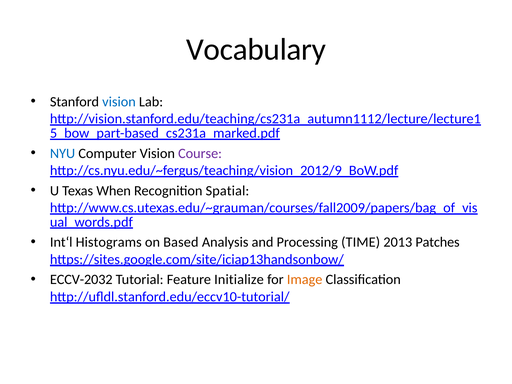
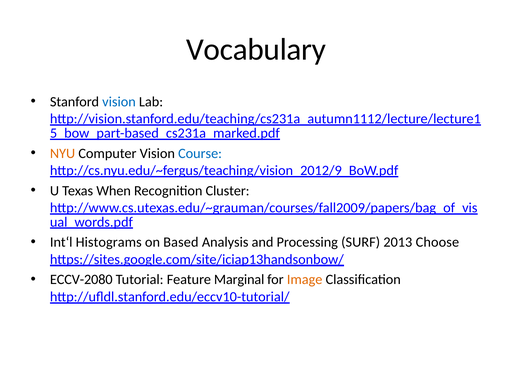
NYU colour: blue -> orange
Course colour: purple -> blue
Spatial: Spatial -> Cluster
TIME: TIME -> SURF
Patches: Patches -> Choose
ECCV-2032: ECCV-2032 -> ECCV-2080
Initialize: Initialize -> Marginal
